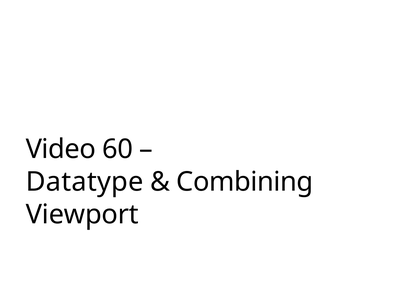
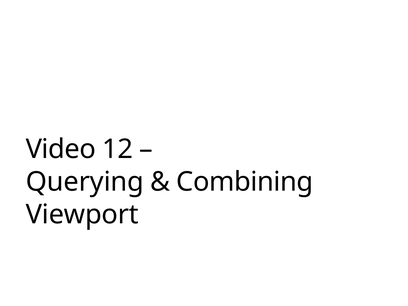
60: 60 -> 12
Datatype: Datatype -> Querying
